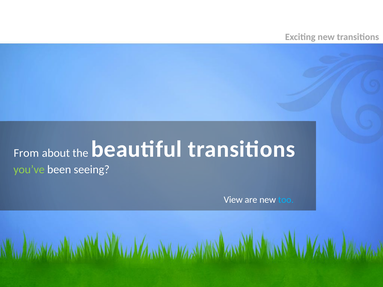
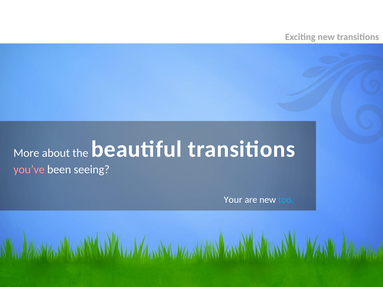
From: From -> More
you’ve colour: light green -> pink
View: View -> Your
